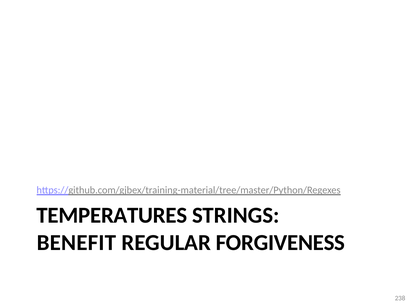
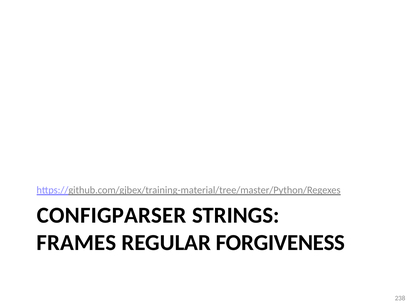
TEMPERATURES: TEMPERATURES -> CONFIGPARSER
BENEFIT: BENEFIT -> FRAMES
